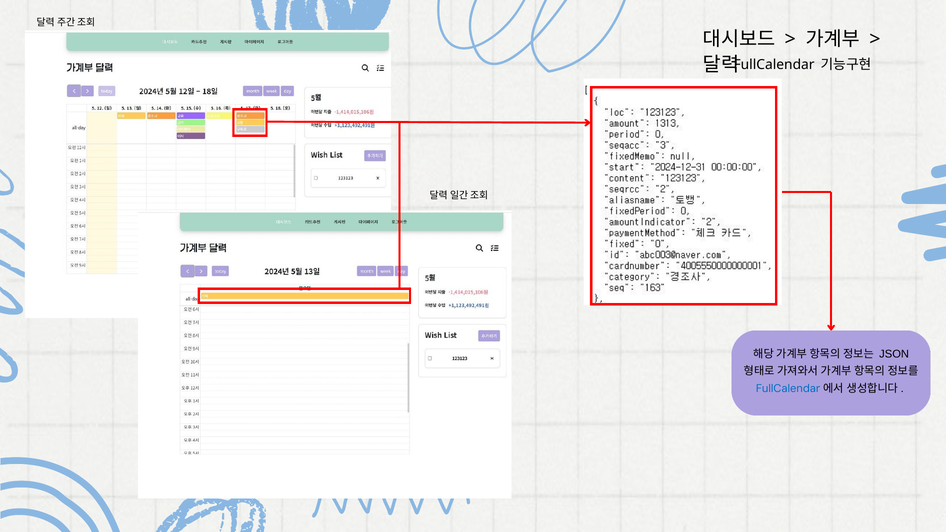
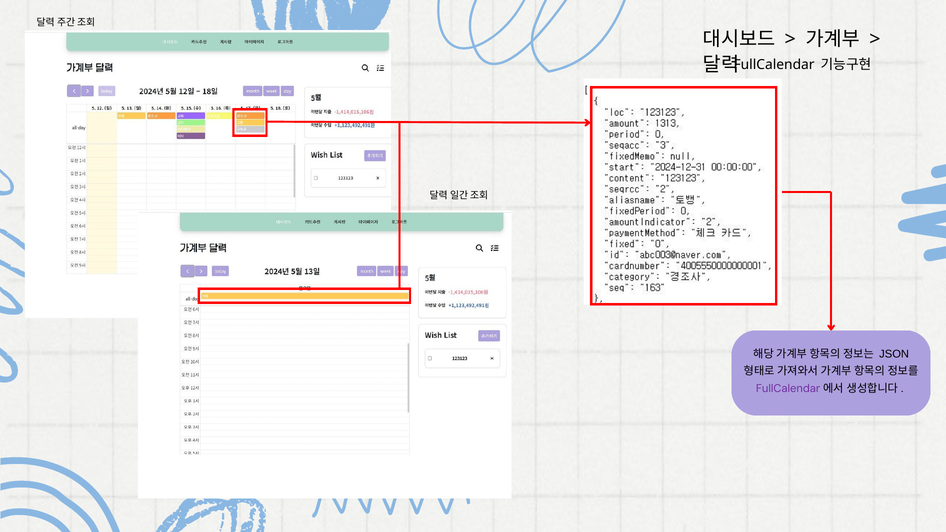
FullCalendar at (788, 389) colour: blue -> purple
